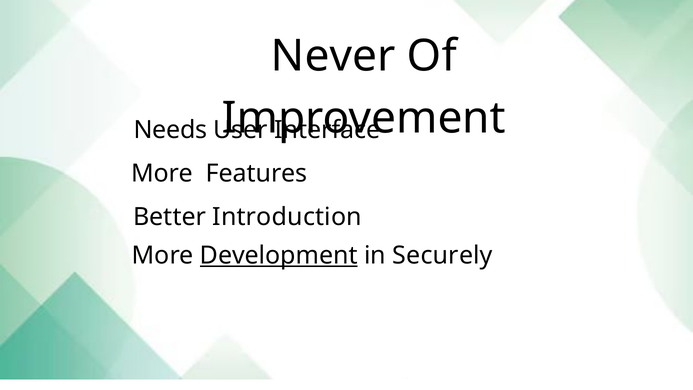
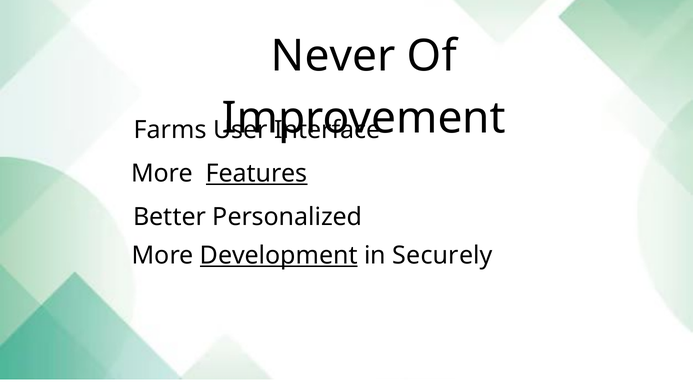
Needs: Needs -> Farms
Features underline: none -> present
Introduction: Introduction -> Personalized
